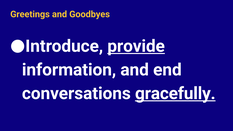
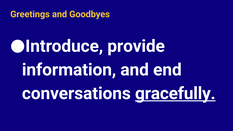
provide underline: present -> none
